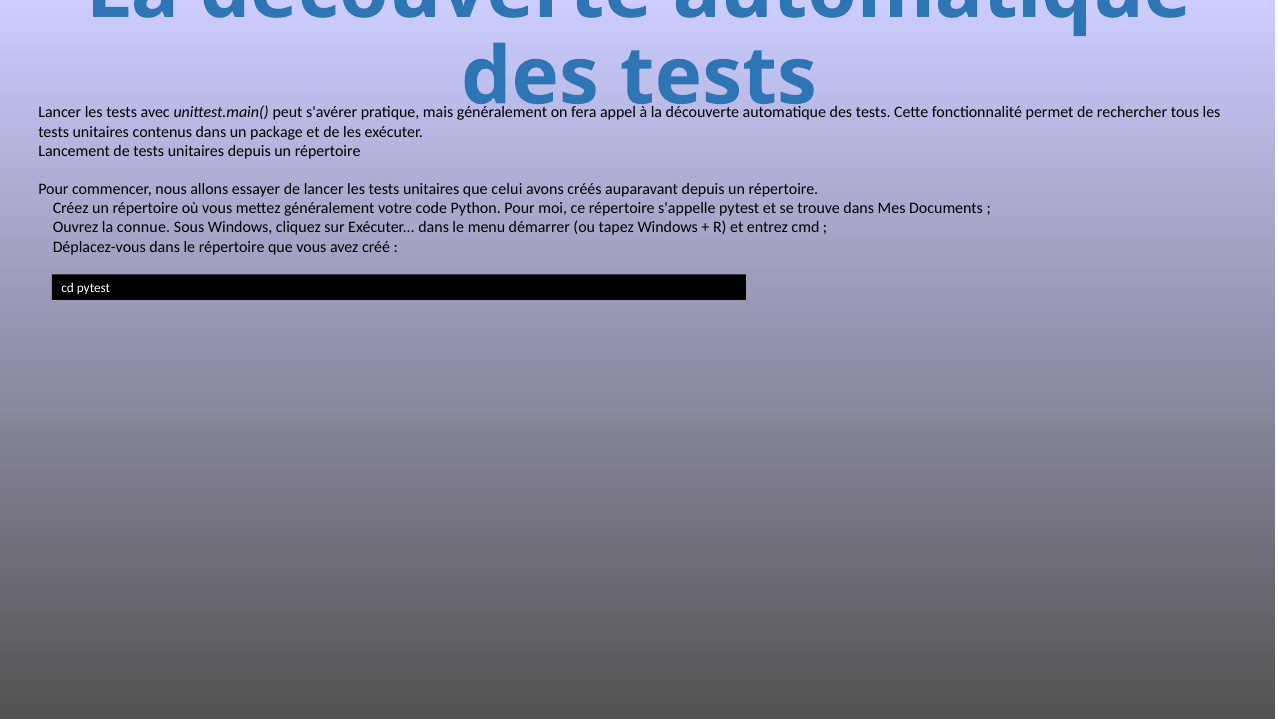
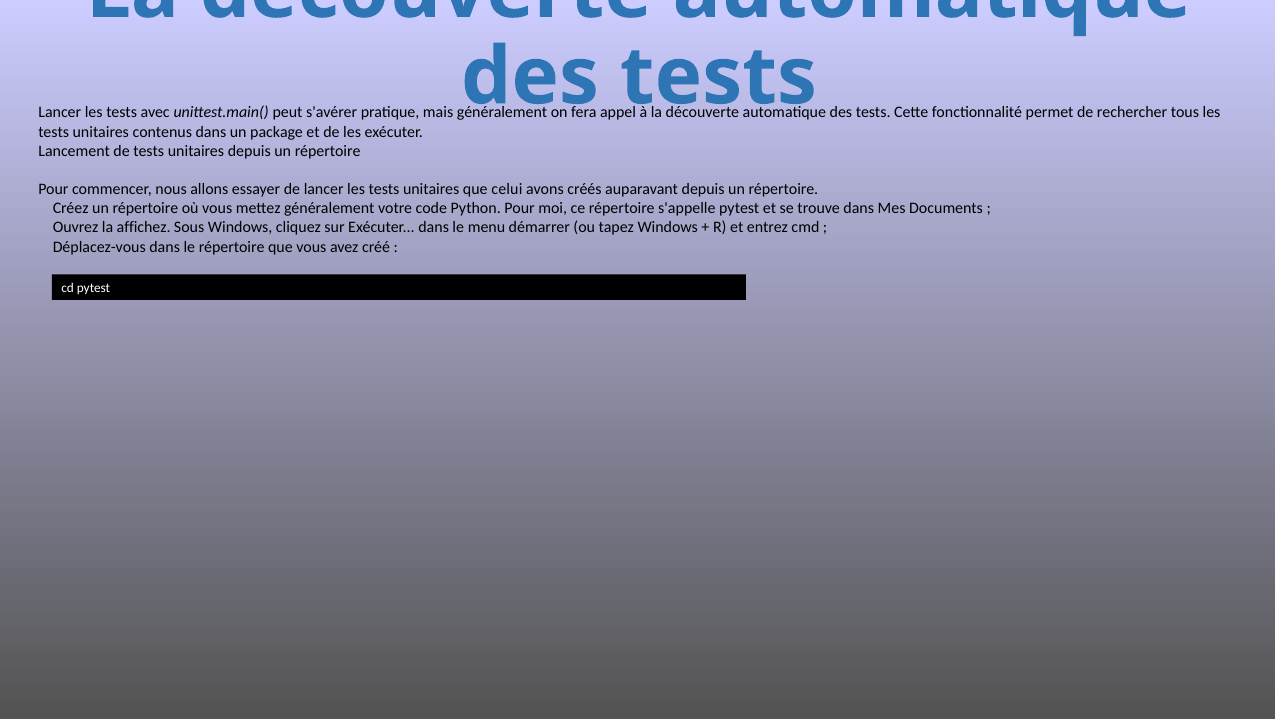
connue: connue -> affichez
